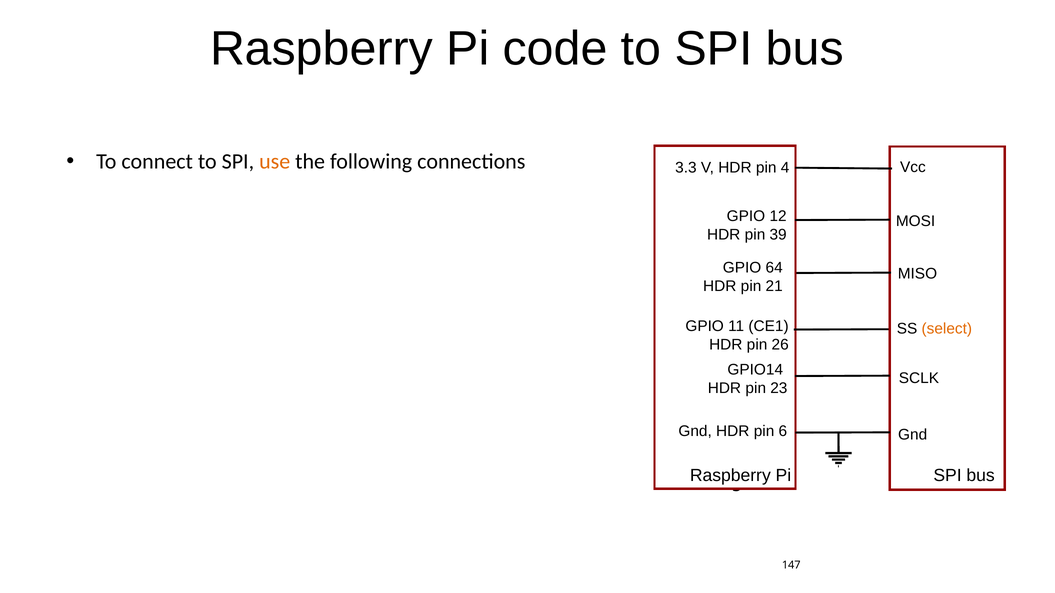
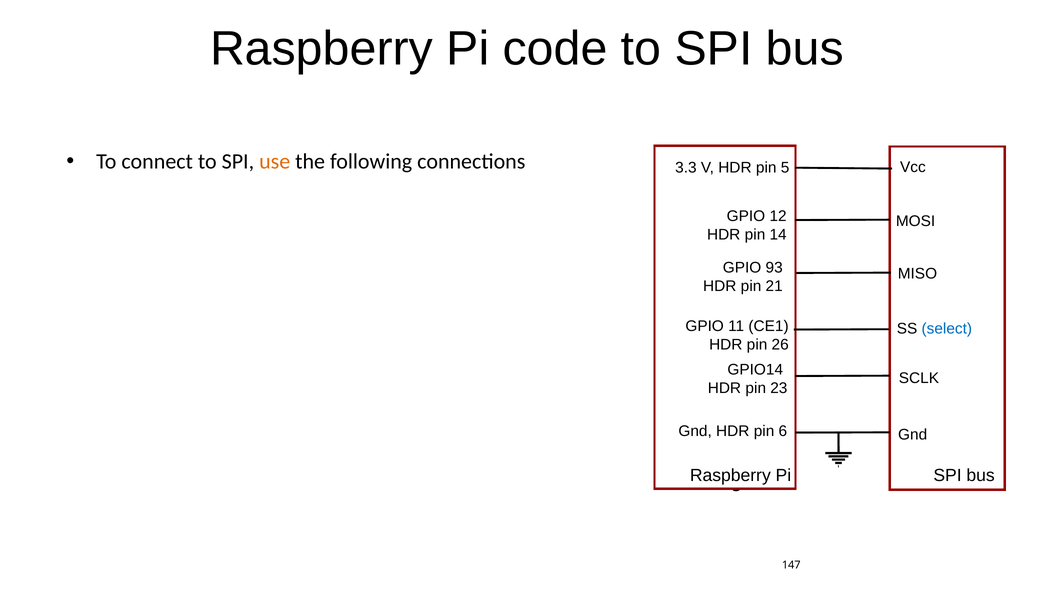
4: 4 -> 5
39: 39 -> 14
64: 64 -> 93
select colour: orange -> blue
